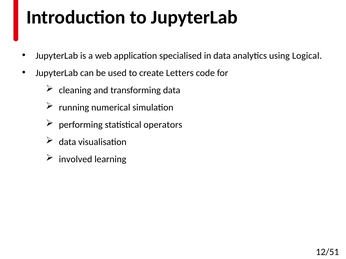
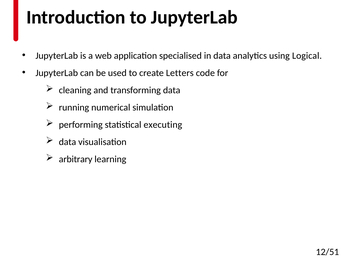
operators: operators -> executing
involved: involved -> arbitrary
